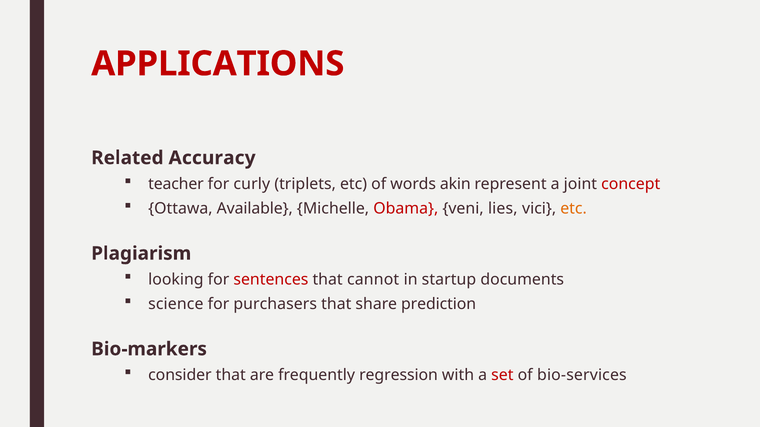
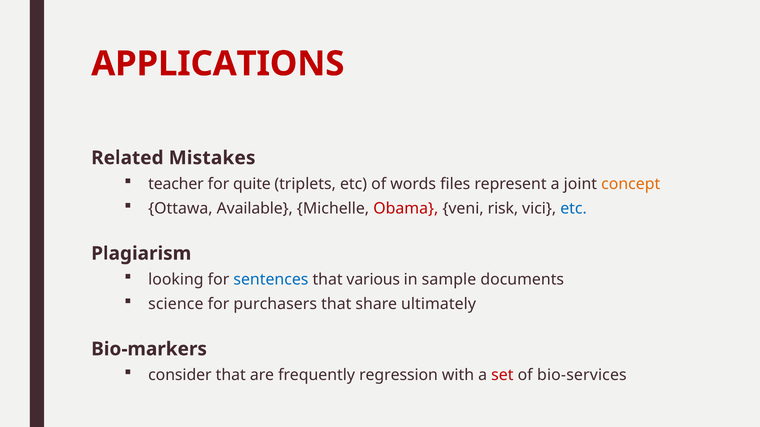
Accuracy: Accuracy -> Mistakes
curly: curly -> quite
akin: akin -> files
concept colour: red -> orange
lies: lies -> risk
etc at (574, 209) colour: orange -> blue
sentences colour: red -> blue
cannot: cannot -> various
startup: startup -> sample
prediction: prediction -> ultimately
